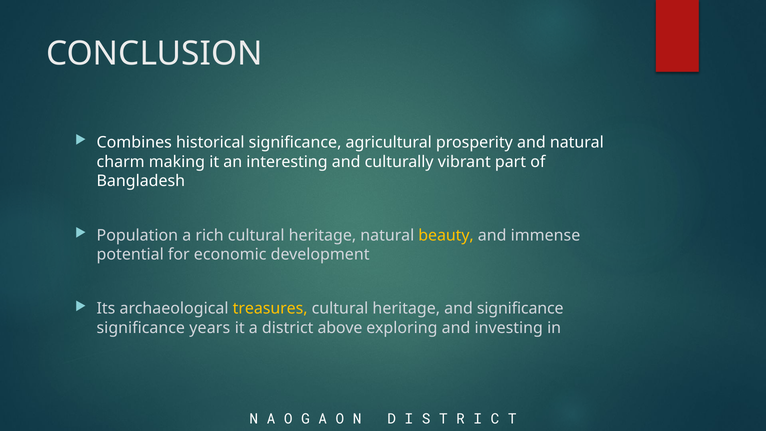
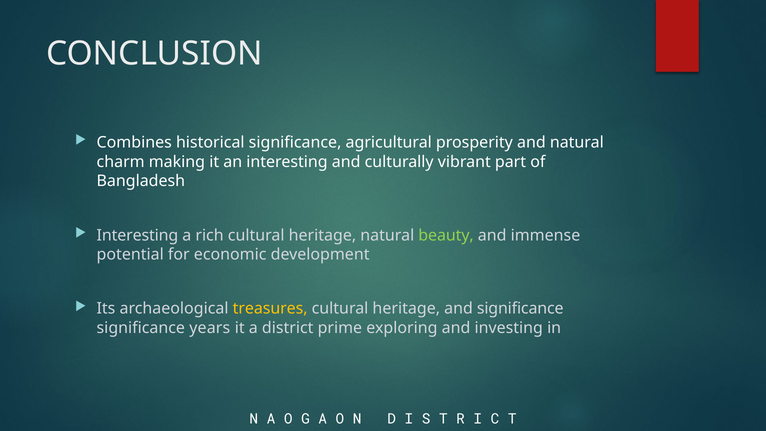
Population at (137, 235): Population -> Interesting
beauty colour: yellow -> light green
above: above -> prime
